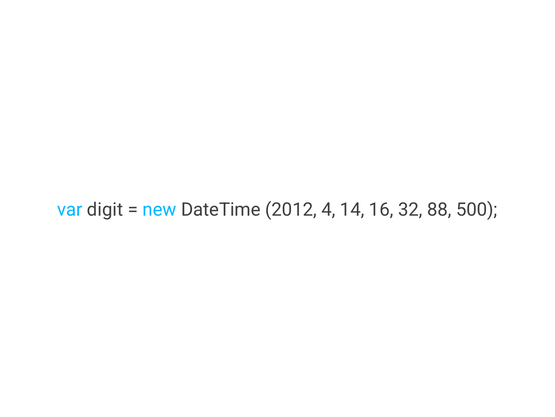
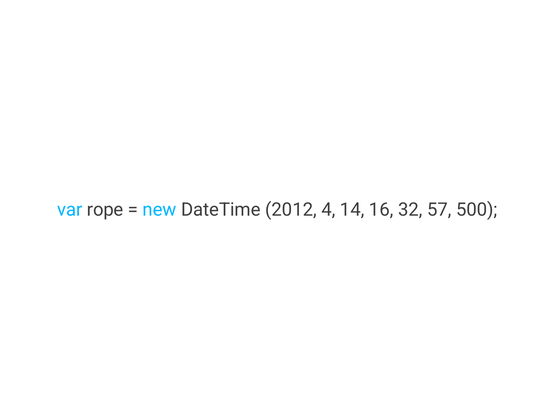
digit: digit -> rope
88: 88 -> 57
